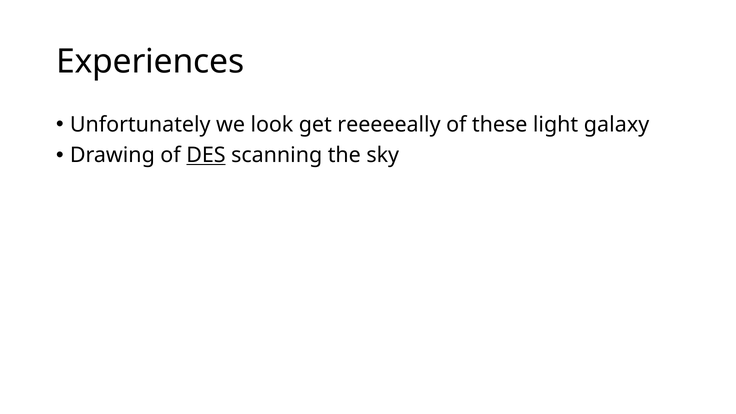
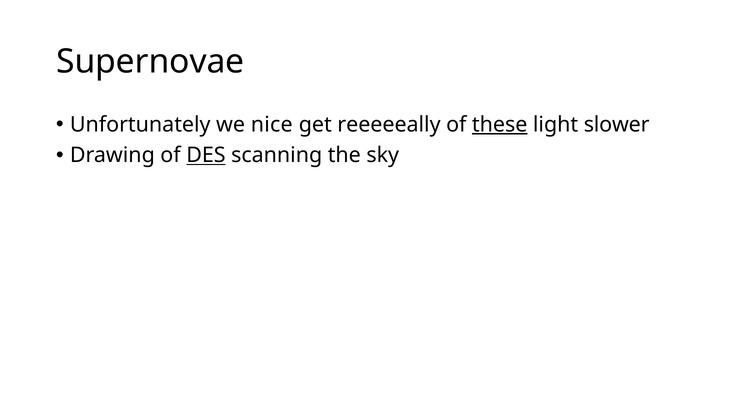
Experiences: Experiences -> Supernovae
look: look -> nice
these underline: none -> present
galaxy: galaxy -> slower
